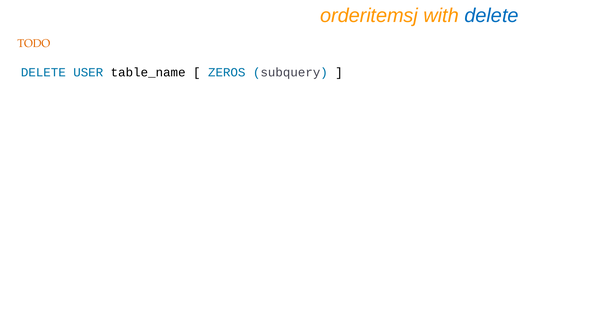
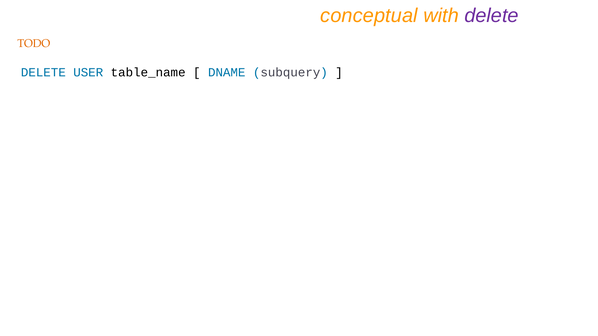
orderitemsj: orderitemsj -> conceptual
delete at (491, 16) colour: blue -> purple
ZEROS: ZEROS -> DNAME
